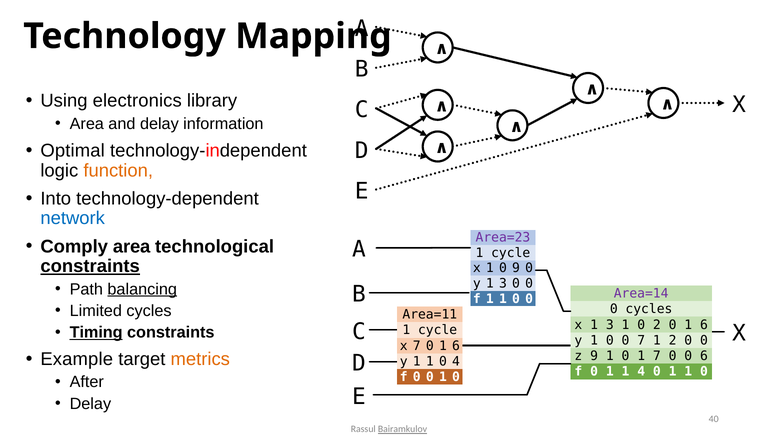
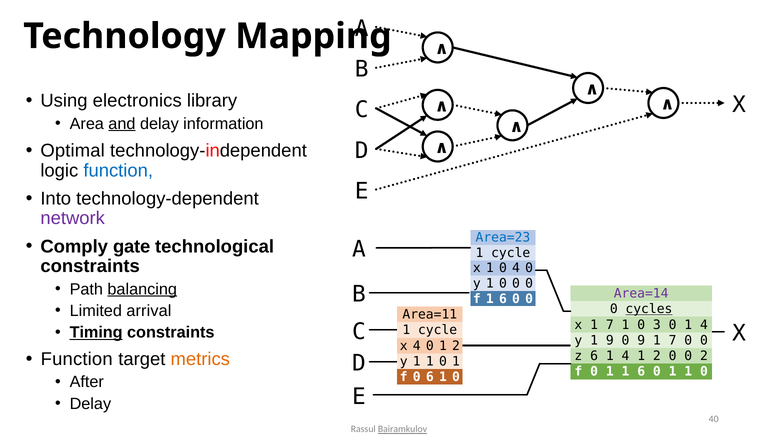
and underline: none -> present
function at (118, 170) colour: orange -> blue
network colour: blue -> purple
Area=23 colour: purple -> blue
Comply area: area -> gate
constraints at (90, 266) underline: present -> none
0 9: 9 -> 4
y 1 3: 3 -> 0
f 1 1: 1 -> 6
Limited cycles: cycles -> arrival
cycles at (649, 309) underline: none -> present
x 1 3: 3 -> 7
0 2: 2 -> 3
6 at (704, 325): 6 -> 4
y 1 0: 0 -> 9
0 7: 7 -> 9
2 at (673, 340): 2 -> 7
x 7: 7 -> 4
6 at (456, 346): 6 -> 2
Example at (77, 359): Example -> Function
z 9: 9 -> 6
0 at (625, 356): 0 -> 4
7 at (657, 356): 7 -> 2
0 6: 6 -> 2
1 0 4: 4 -> 1
1 1 4: 4 -> 6
f 0 0: 0 -> 6
